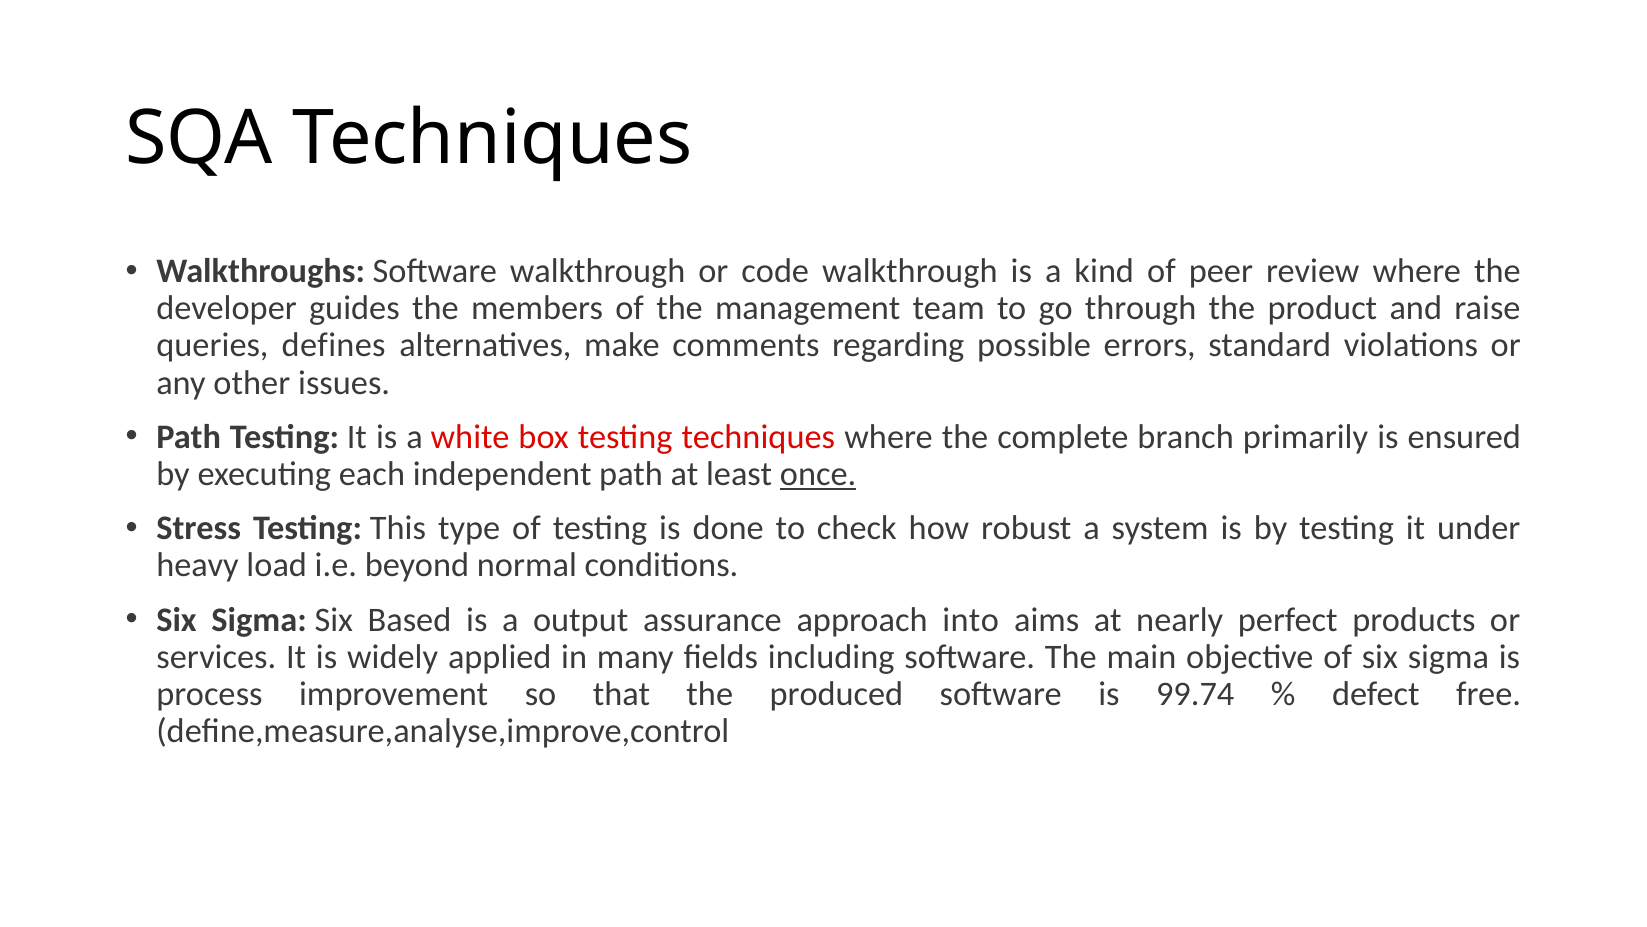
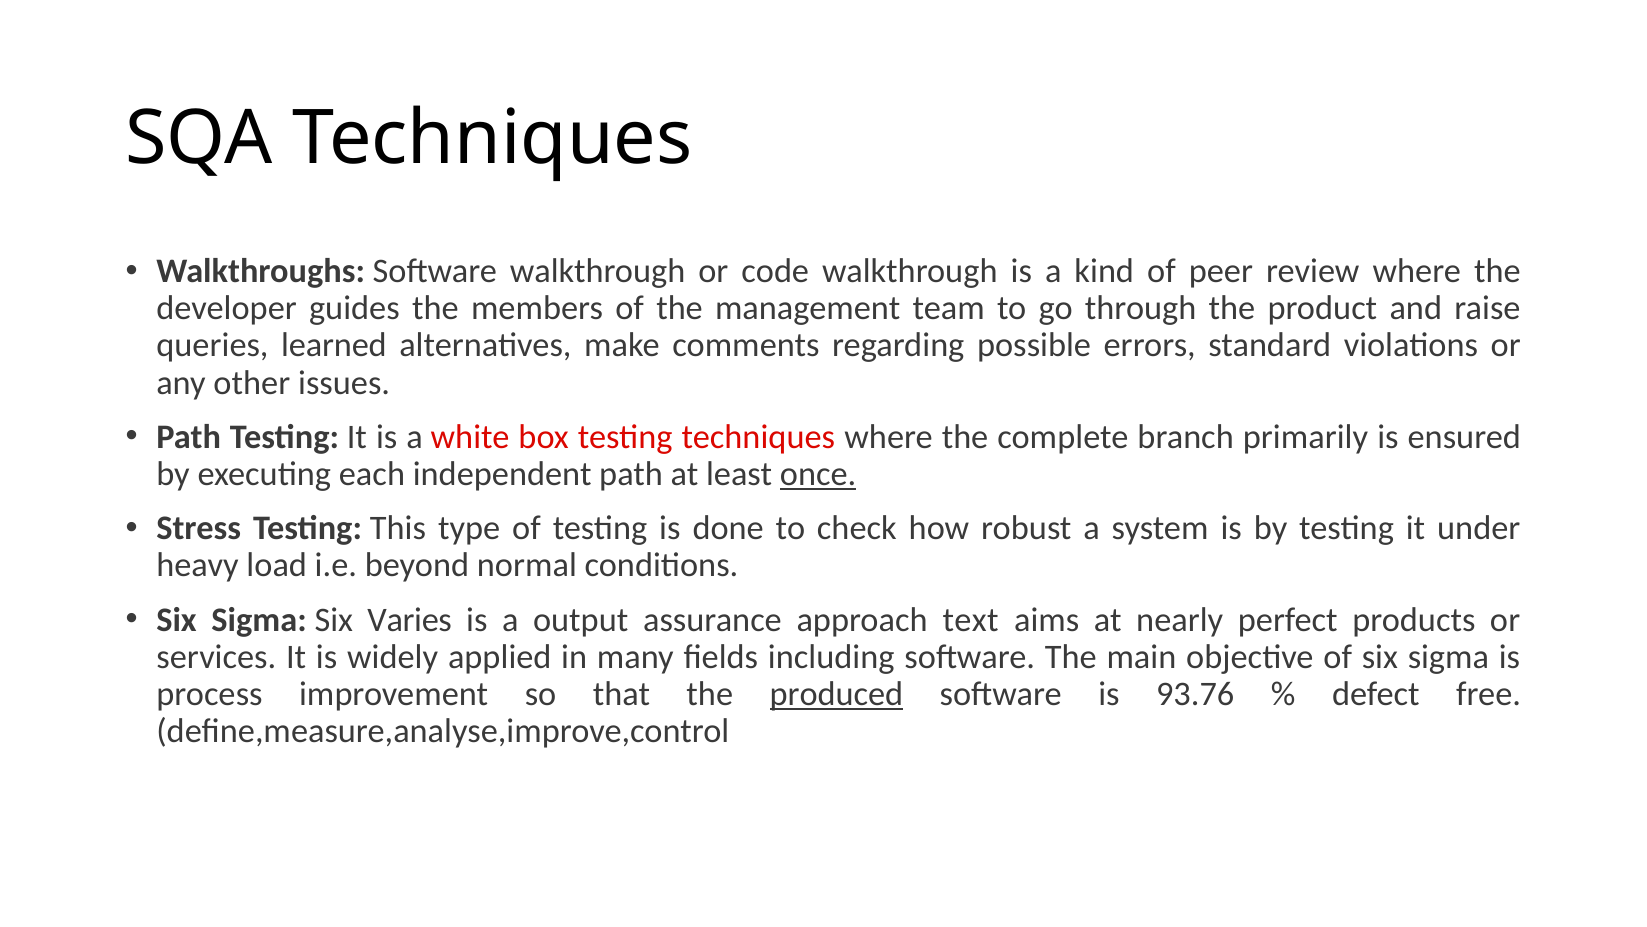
defines: defines -> learned
Based: Based -> Varies
into: into -> text
produced underline: none -> present
99.74: 99.74 -> 93.76
